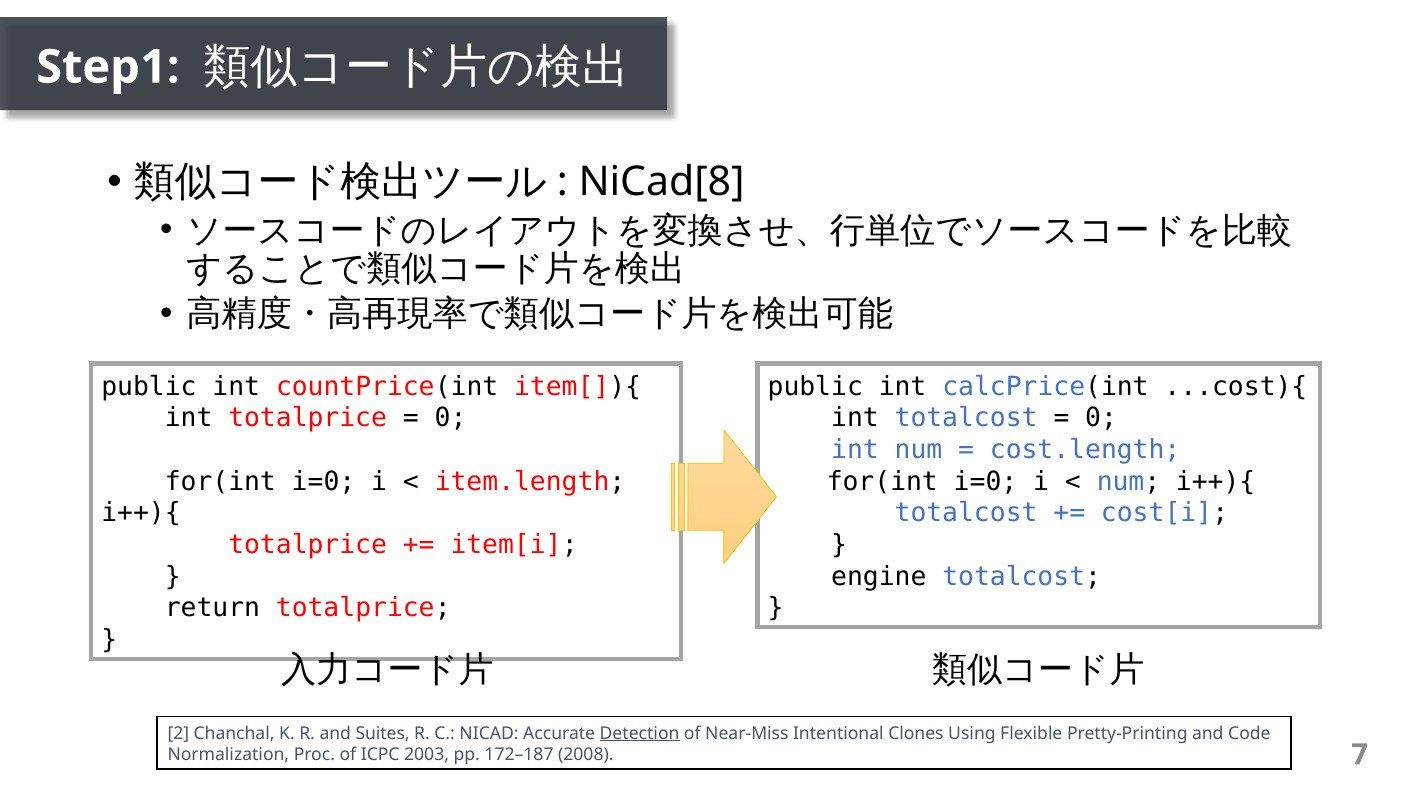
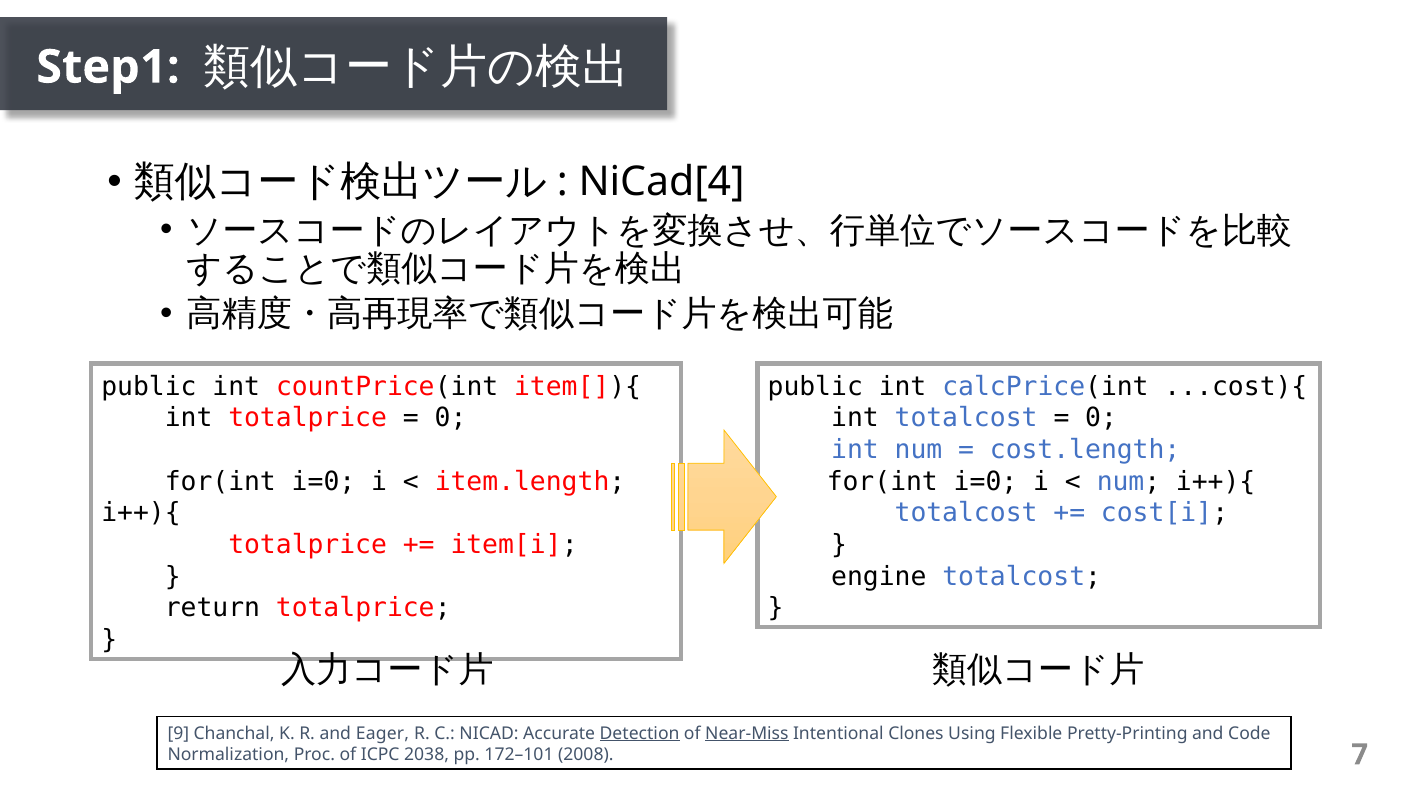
NiCad[8: NiCad[8 -> NiCad[4
2: 2 -> 9
Suites: Suites -> Eager
Near-Miss underline: none -> present
2003: 2003 -> 2038
172–187: 172–187 -> 172–101
